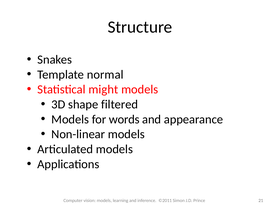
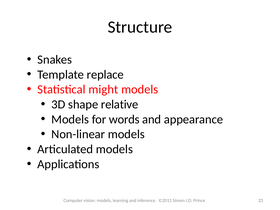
normal: normal -> replace
filtered: filtered -> relative
